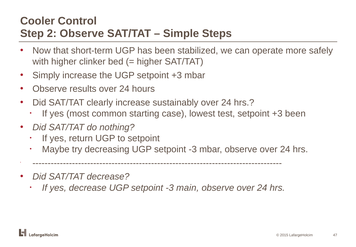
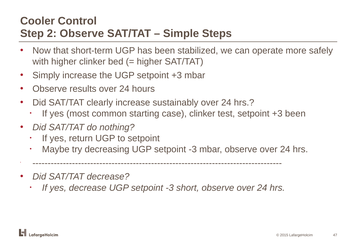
case lowest: lowest -> clinker
main: main -> short
